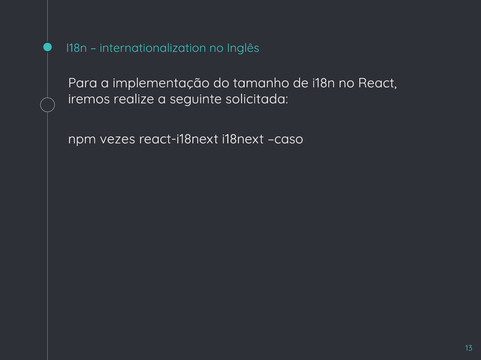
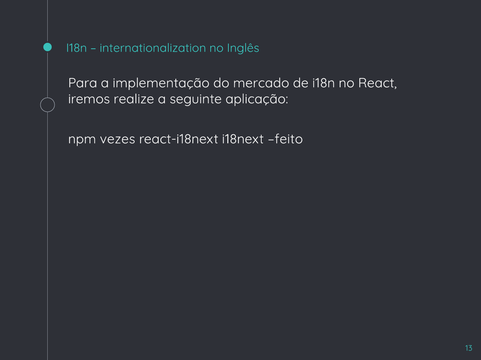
tamanho: tamanho -> mercado
solicitada: solicitada -> aplicação
caso: caso -> feito
